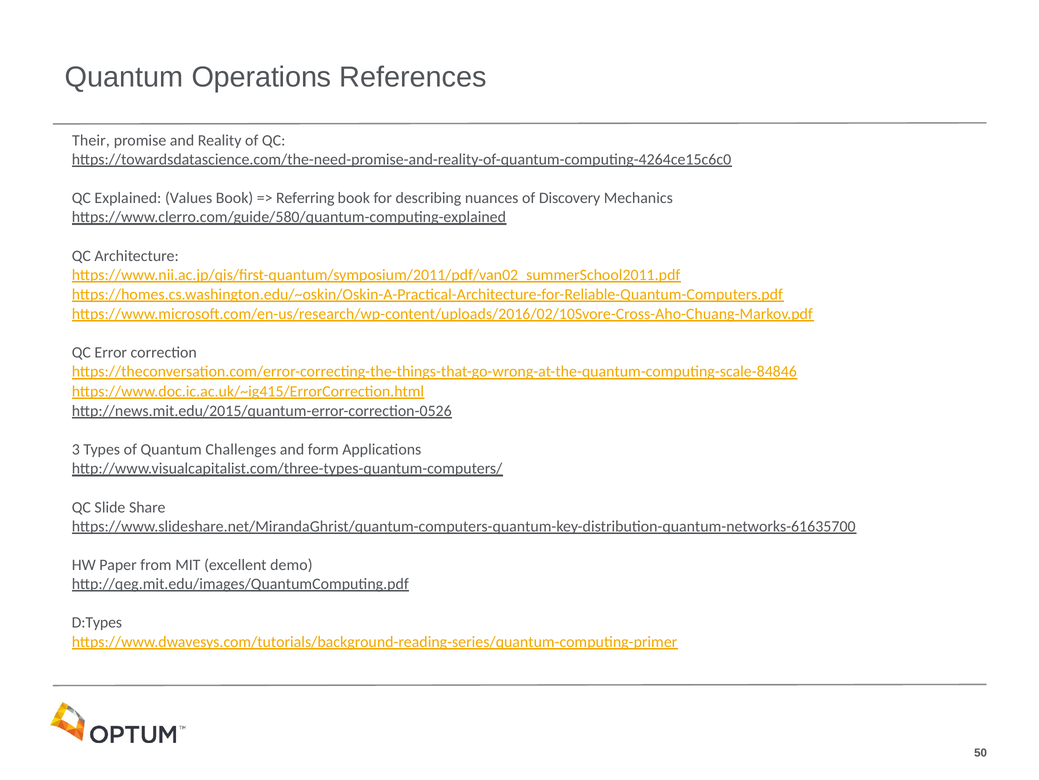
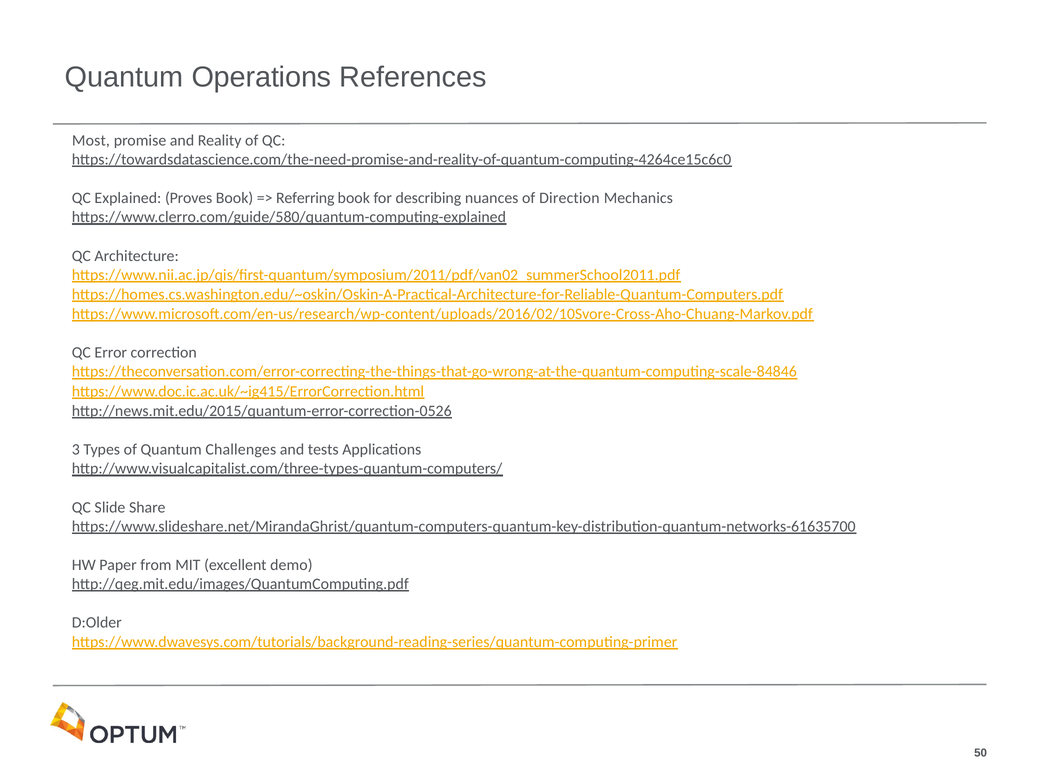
Their: Their -> Most
Values: Values -> Proves
Discovery: Discovery -> Direction
form: form -> tests
D:Types: D:Types -> D:Older
